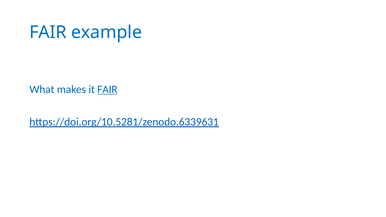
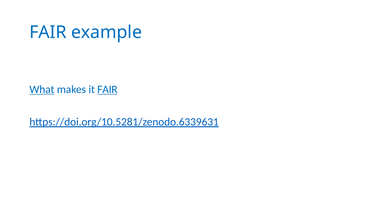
What underline: none -> present
